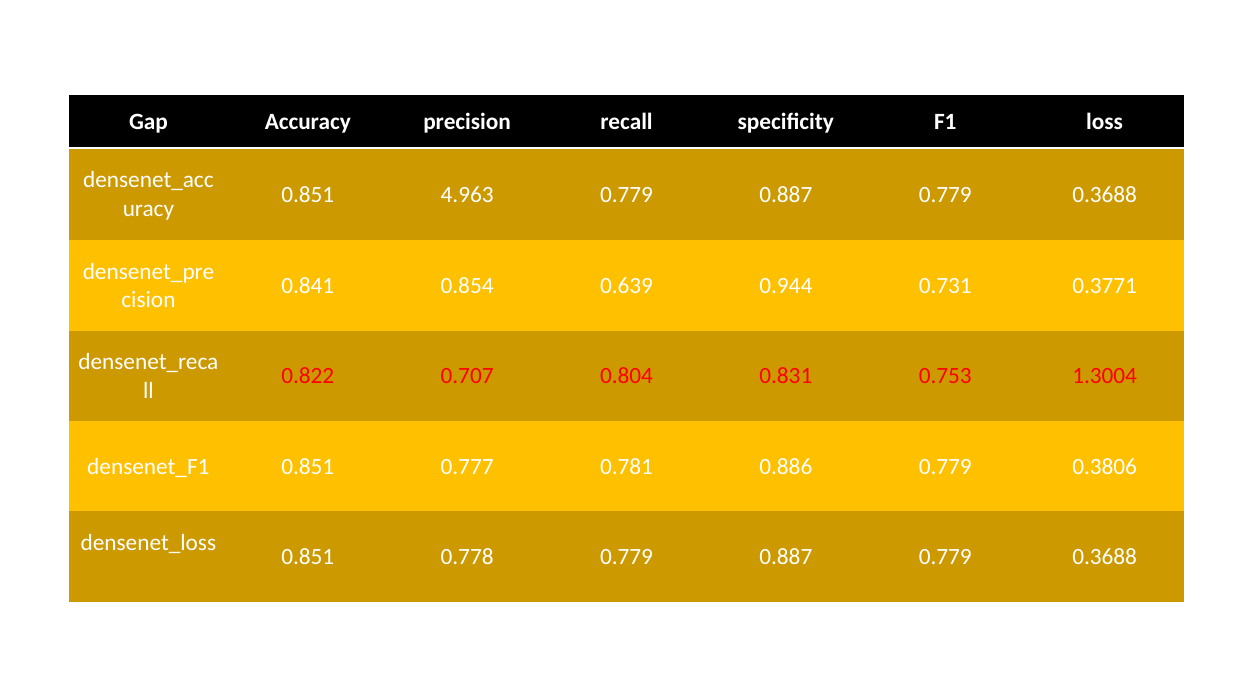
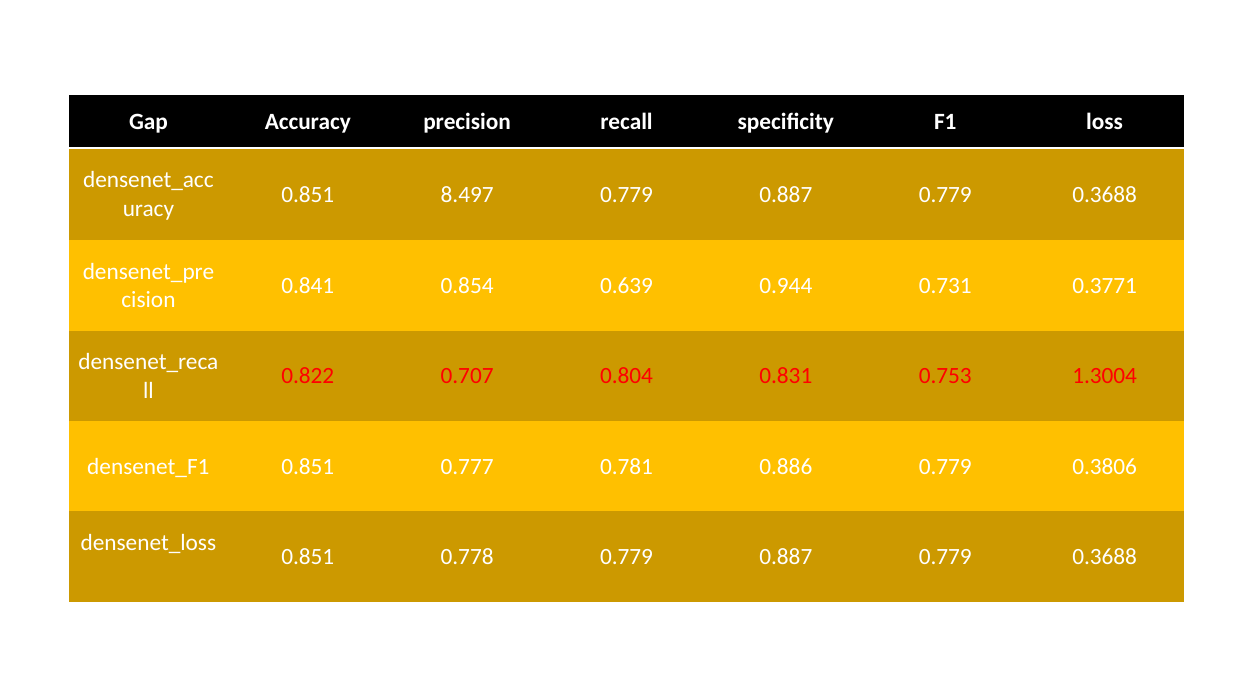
4.963: 4.963 -> 8.497
